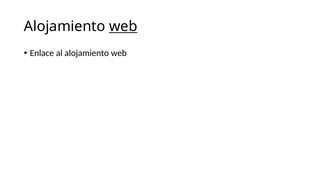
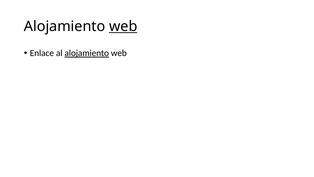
alojamiento at (87, 53) underline: none -> present
